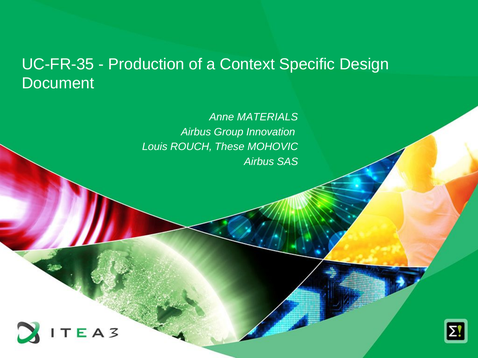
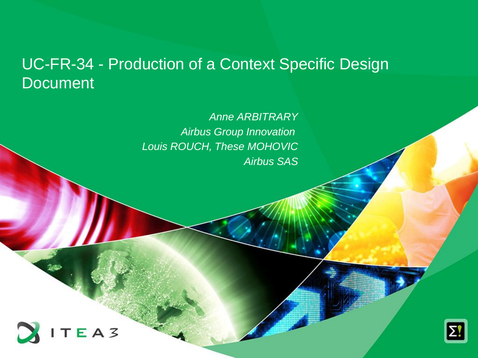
UC-FR-35: UC-FR-35 -> UC-FR-34
MATERIALS: MATERIALS -> ARBITRARY
